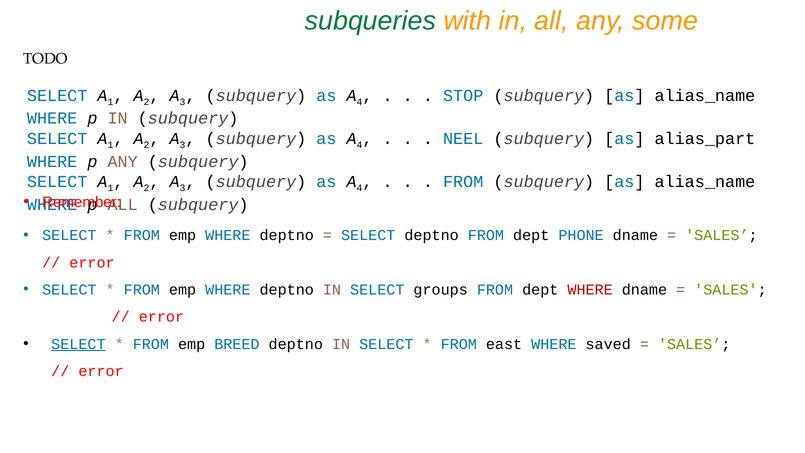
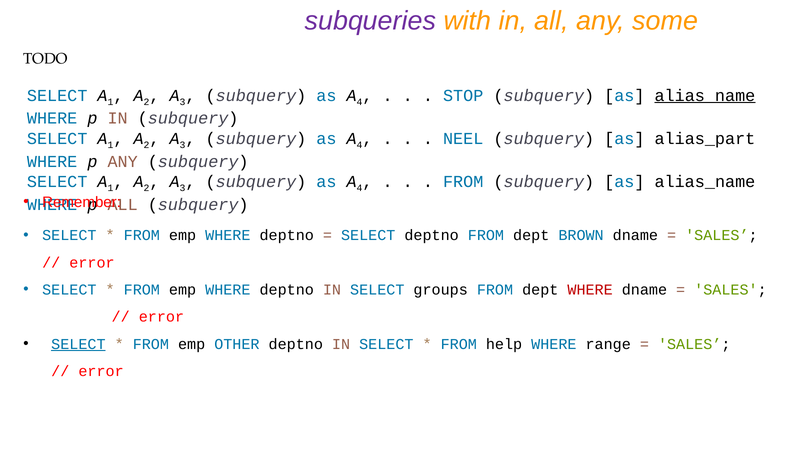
subqueries colour: green -> purple
alias_name at (705, 95) underline: none -> present
PHONE: PHONE -> BROWN
BREED: BREED -> OTHER
east: east -> help
saved: saved -> range
